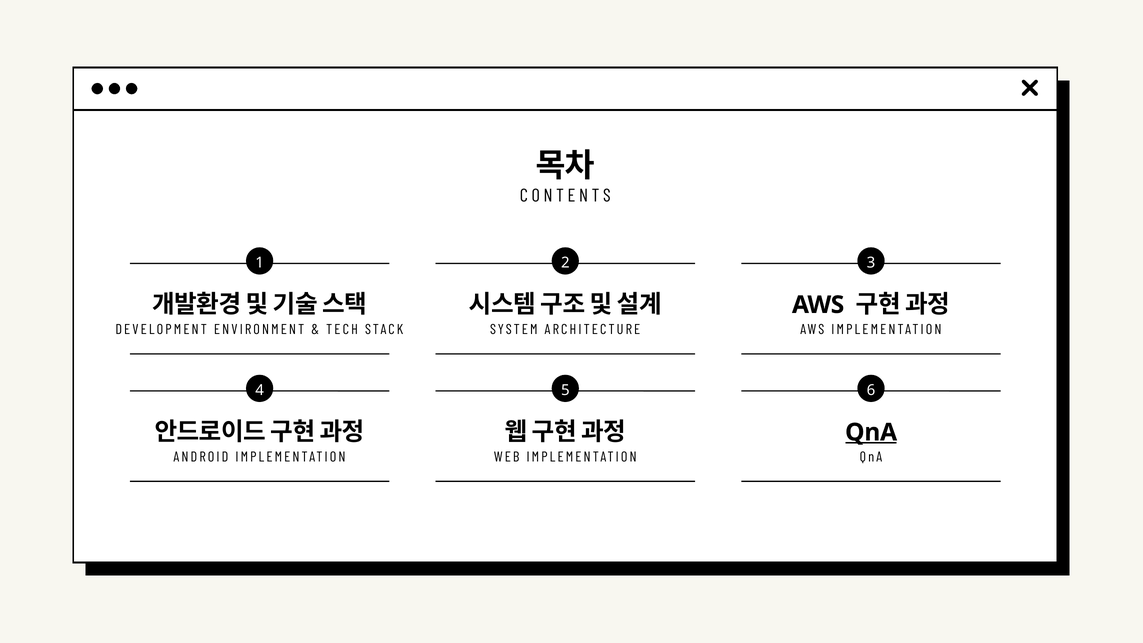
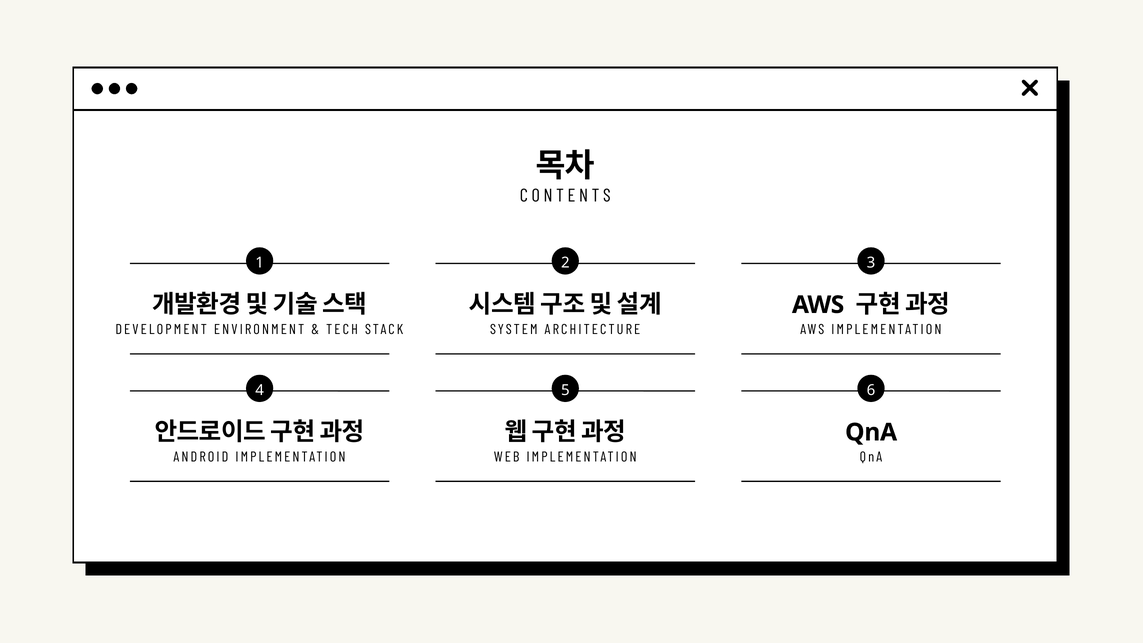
QnA at (871, 432) underline: present -> none
